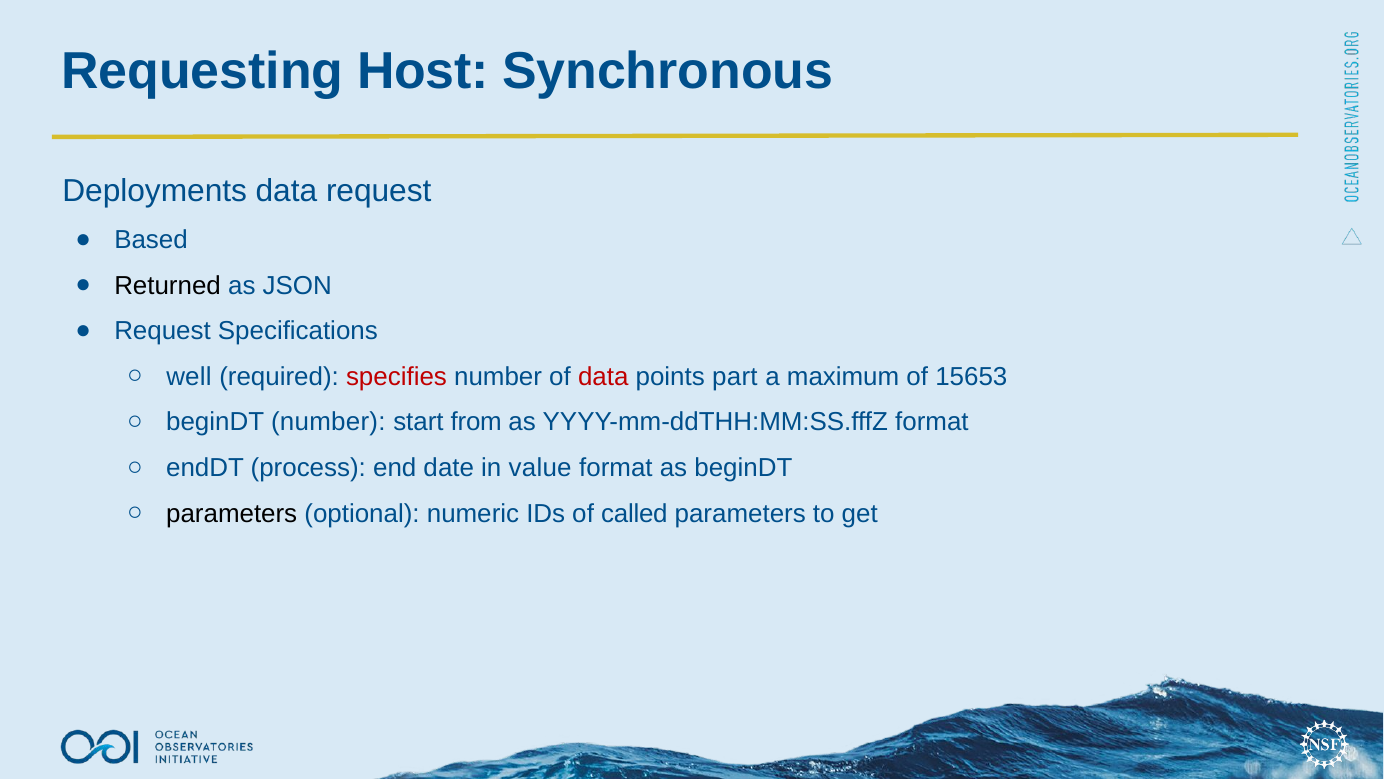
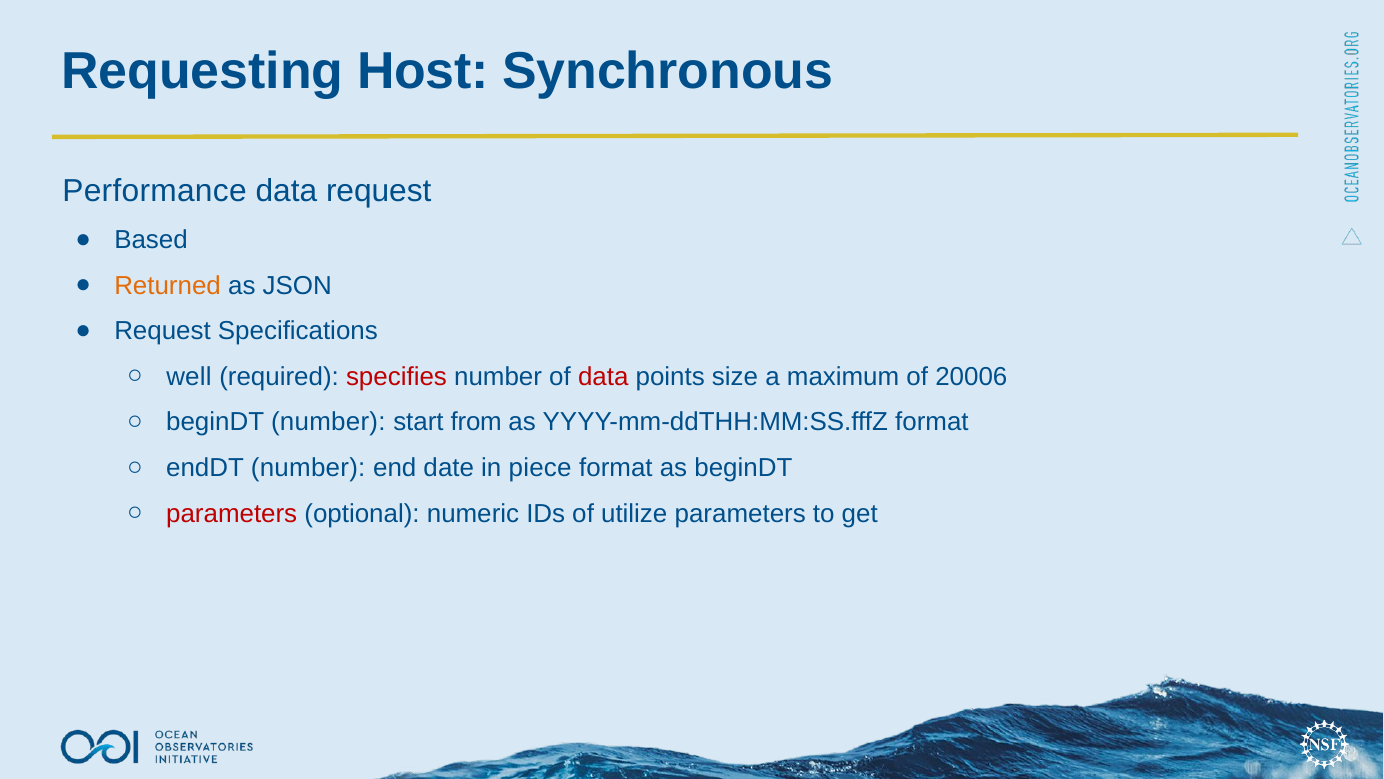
Deployments: Deployments -> Performance
Returned colour: black -> orange
part: part -> size
15653: 15653 -> 20006
endDT process: process -> number
value: value -> piece
parameters at (232, 513) colour: black -> red
called: called -> utilize
